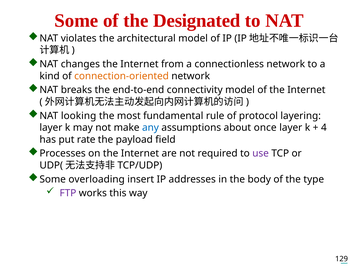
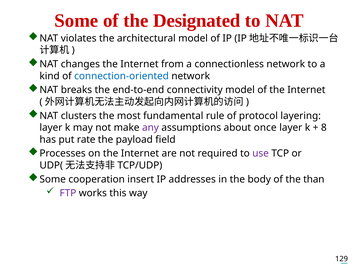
connection-oriented colour: orange -> blue
looking: looking -> clusters
any colour: blue -> purple
4: 4 -> 8
overloading: overloading -> cooperation
type: type -> than
